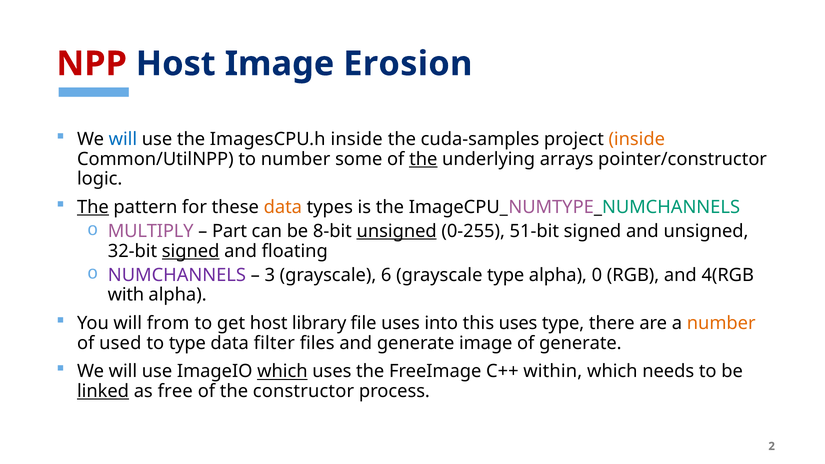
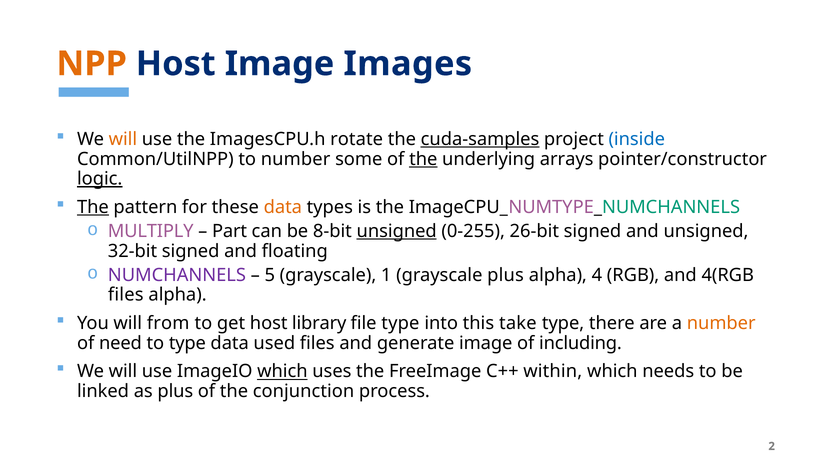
NPP colour: red -> orange
Erosion: Erosion -> Images
will at (123, 139) colour: blue -> orange
ImagesCPU.h inside: inside -> rotate
cuda-samples underline: none -> present
inside at (637, 139) colour: orange -> blue
logic underline: none -> present
51-bit: 51-bit -> 26-bit
signed at (191, 251) underline: present -> none
3: 3 -> 5
6: 6 -> 1
grayscale type: type -> plus
0: 0 -> 4
with at (126, 295): with -> files
file uses: uses -> type
this uses: uses -> take
used: used -> need
filter: filter -> used
of generate: generate -> including
linked underline: present -> none
as free: free -> plus
constructor: constructor -> conjunction
